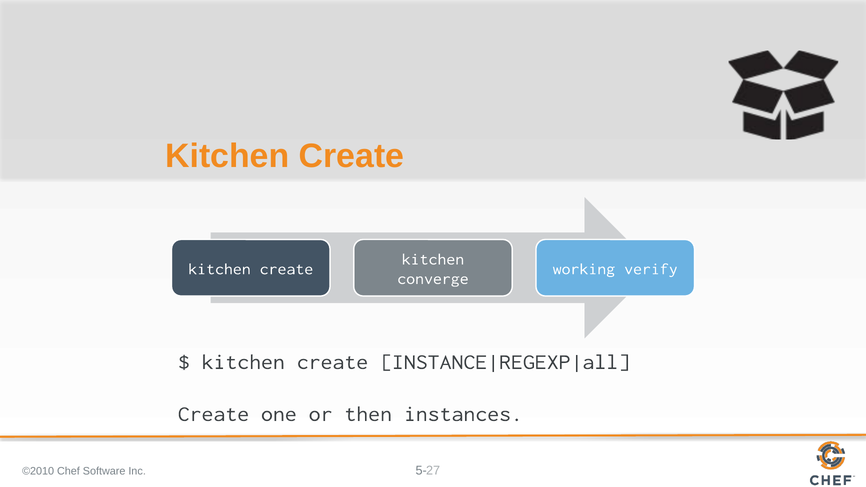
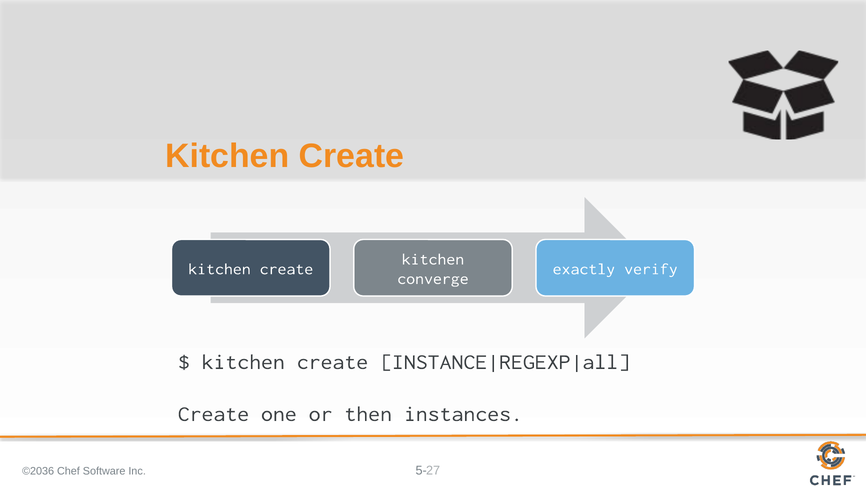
working: working -> exactly
©2010: ©2010 -> ©2036
